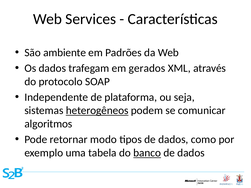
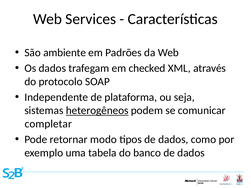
gerados: gerados -> checked
algoritmos: algoritmos -> completar
banco underline: present -> none
